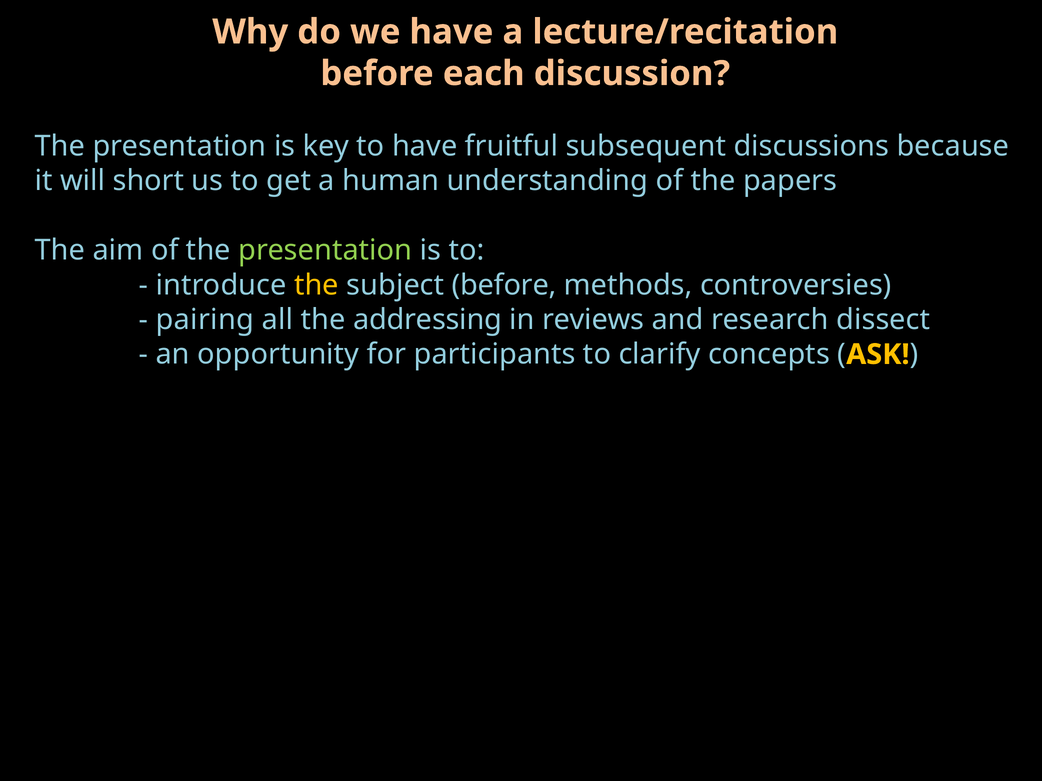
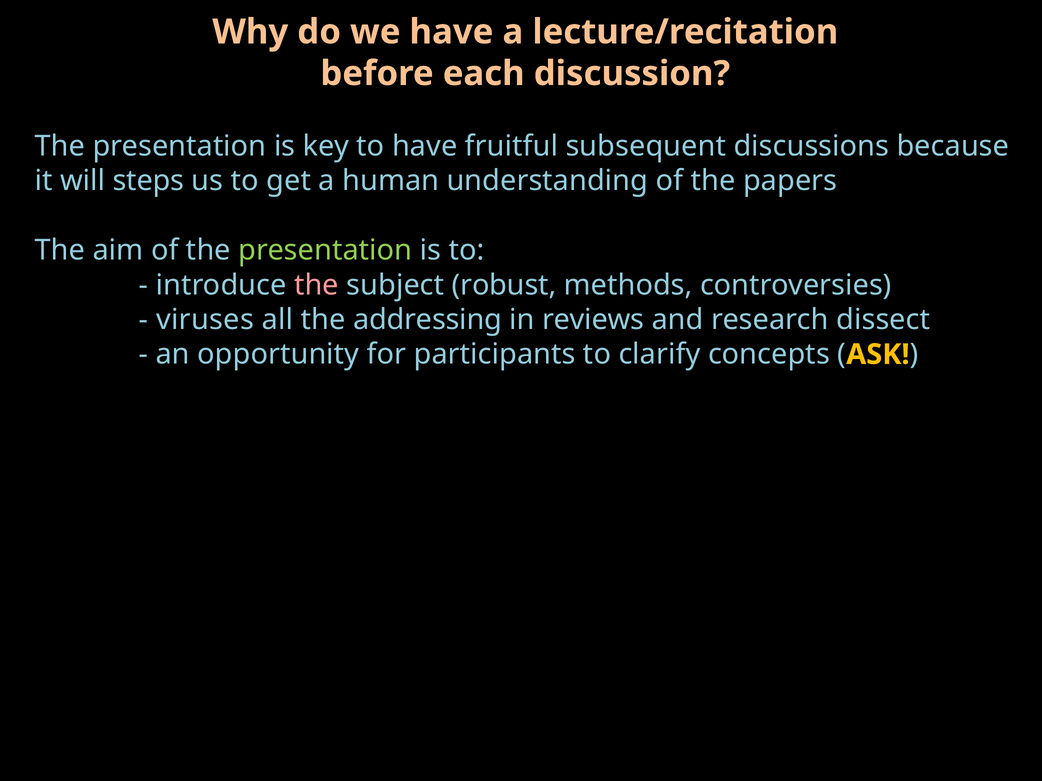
short: short -> steps
the at (316, 285) colour: yellow -> pink
subject before: before -> robust
pairing: pairing -> viruses
